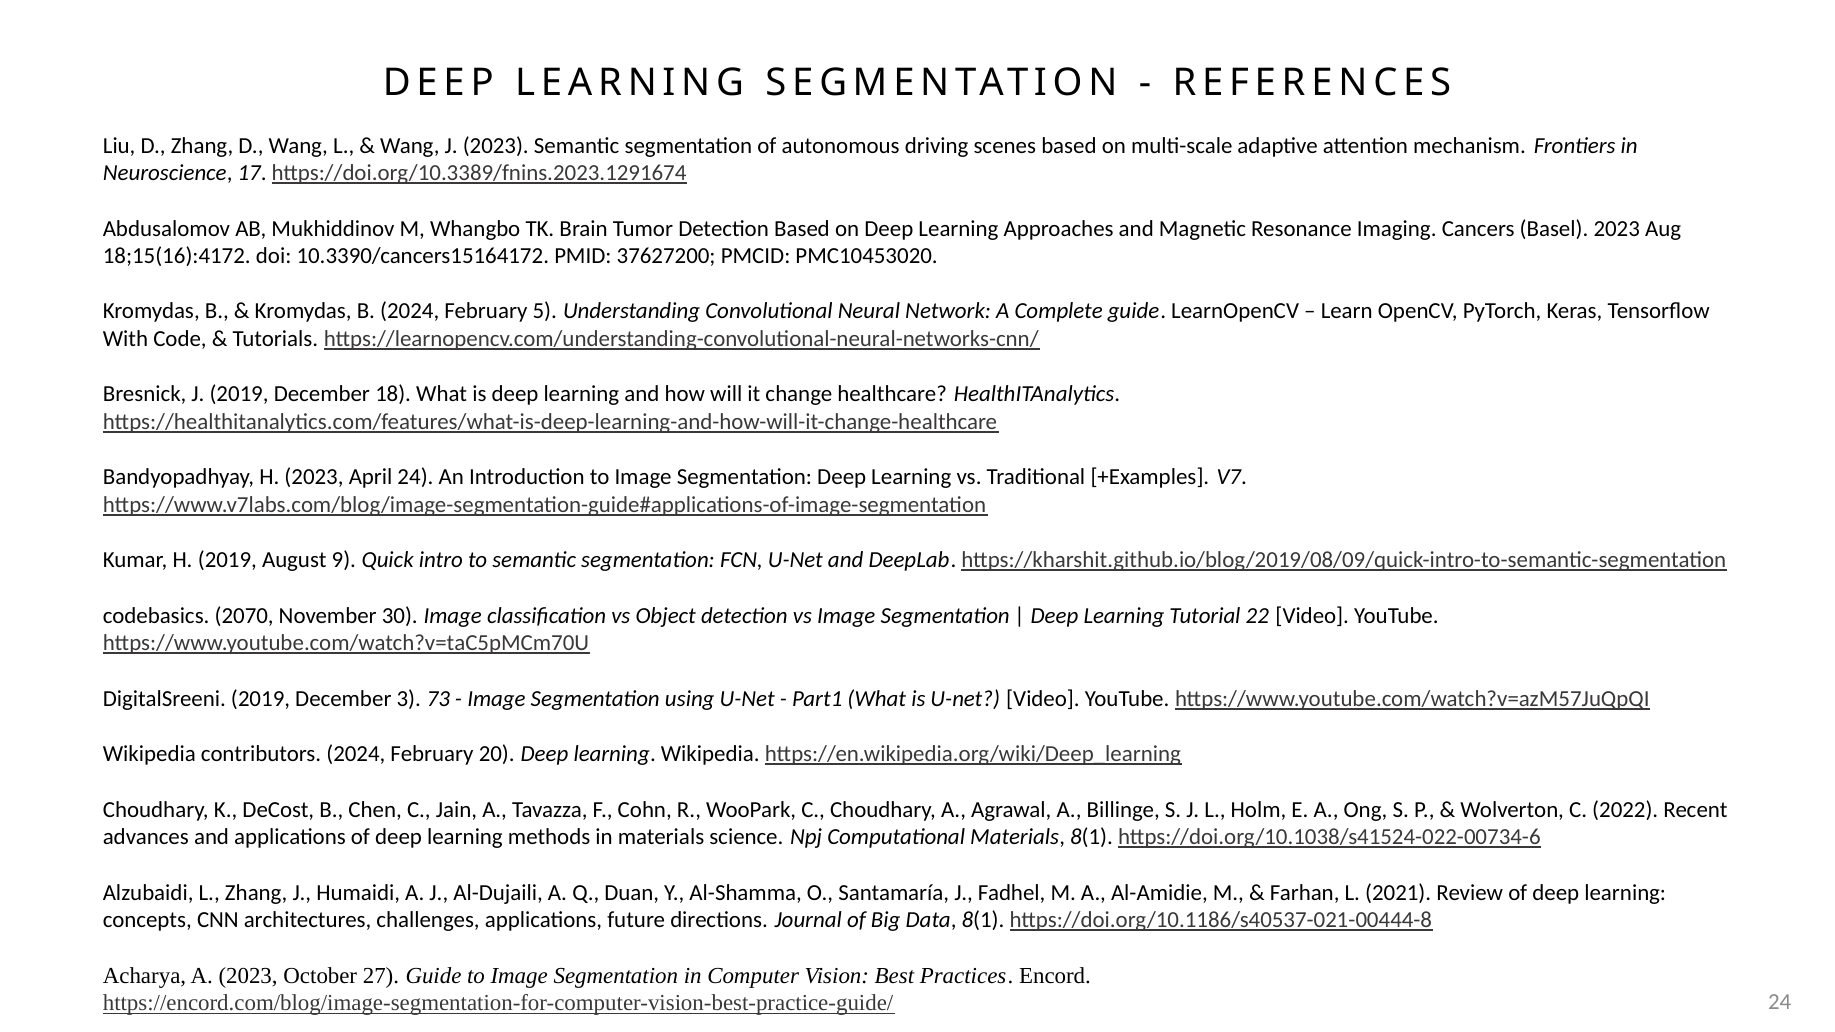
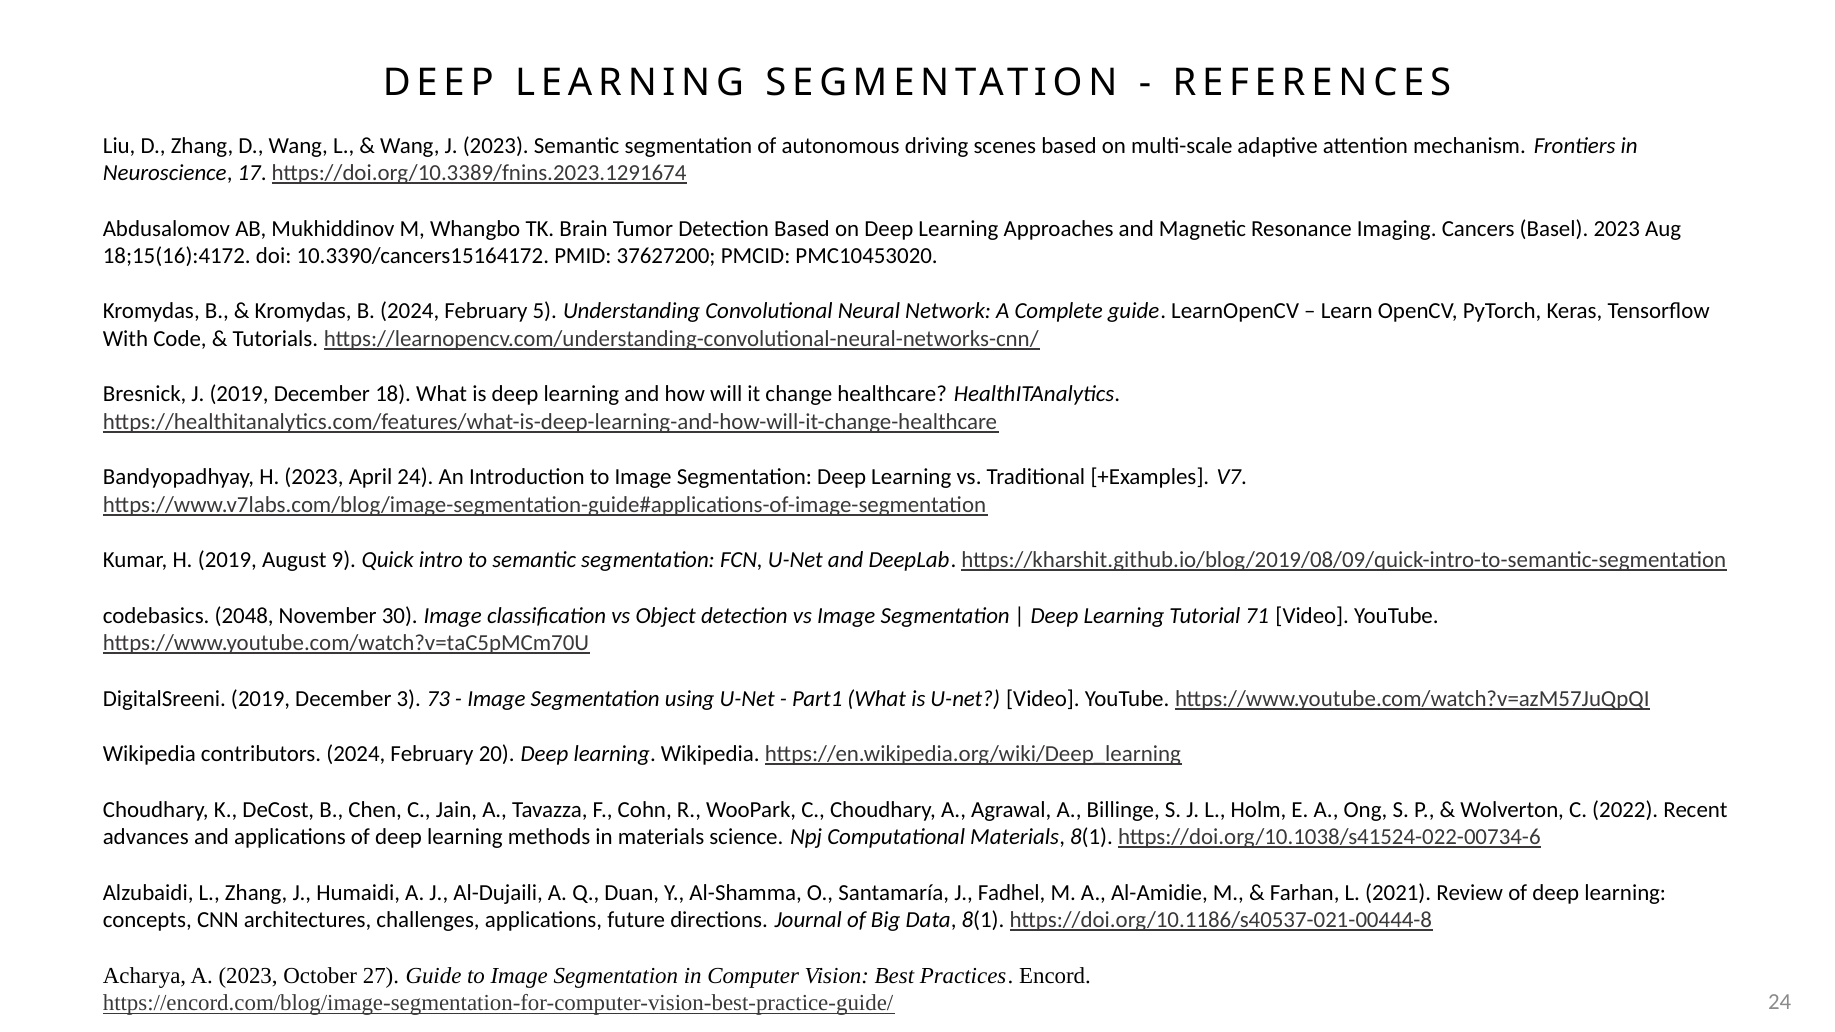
2070: 2070 -> 2048
22: 22 -> 71
